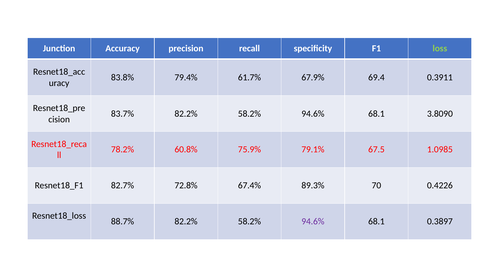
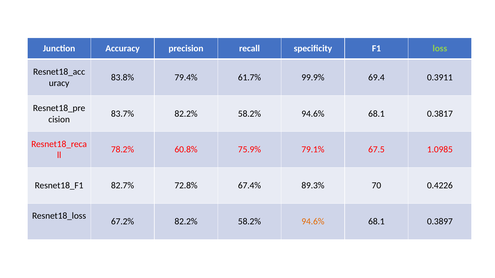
67.9%: 67.9% -> 99.9%
3.8090: 3.8090 -> 0.3817
88.7%: 88.7% -> 67.2%
94.6% at (313, 222) colour: purple -> orange
